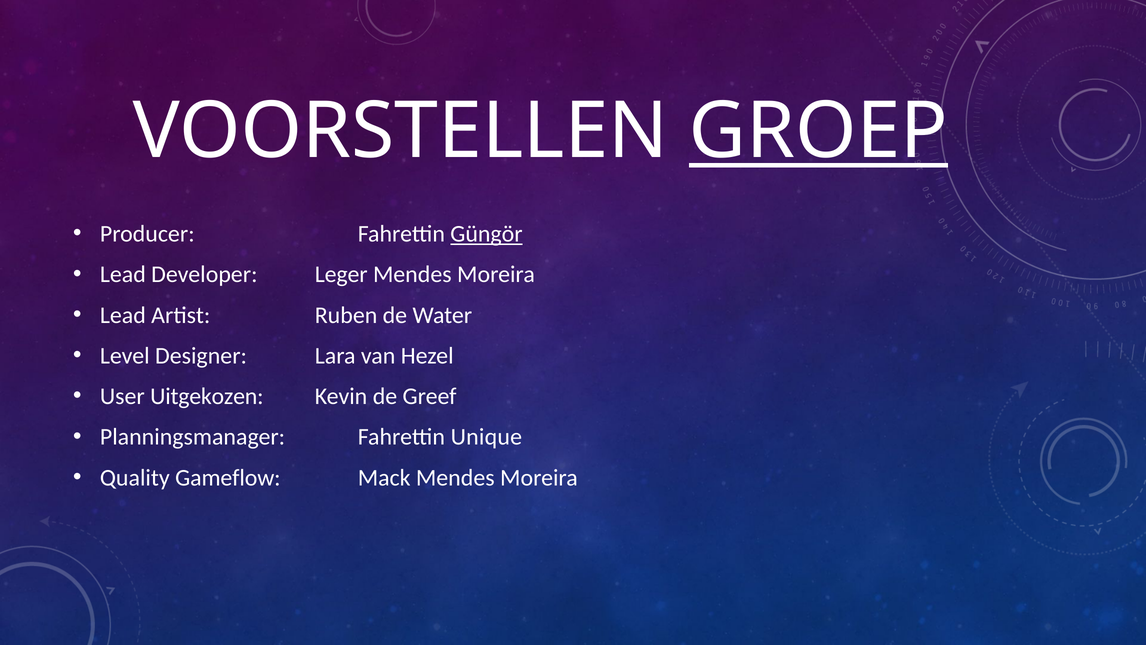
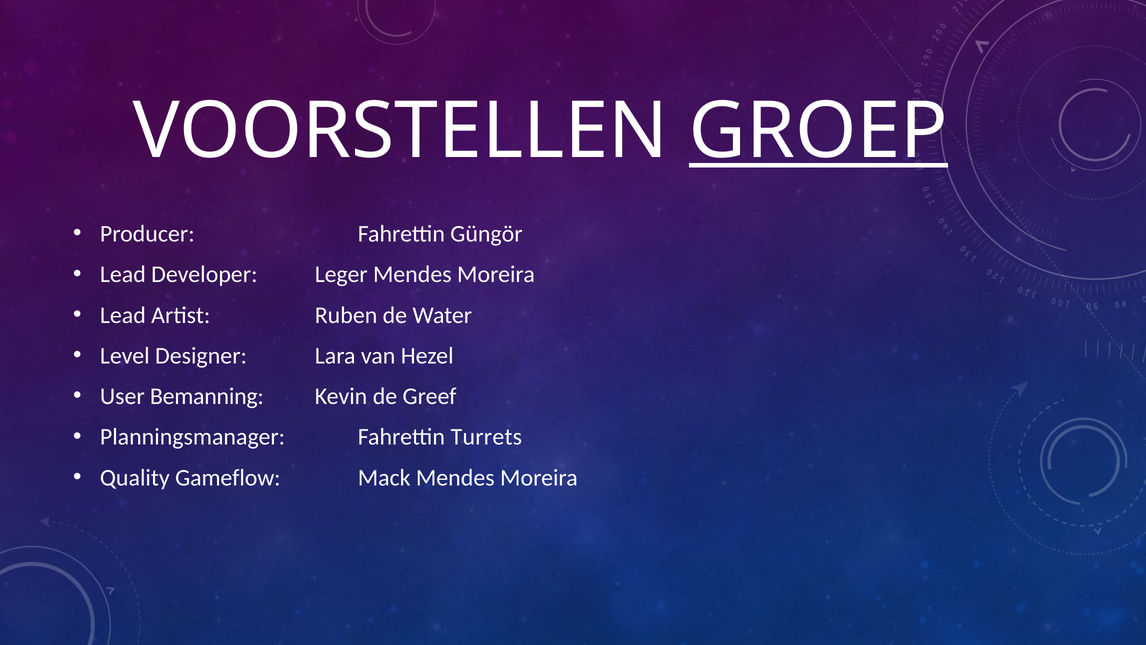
Güngör underline: present -> none
Uitgekozen: Uitgekozen -> Bemanning
Unique: Unique -> Turrets
